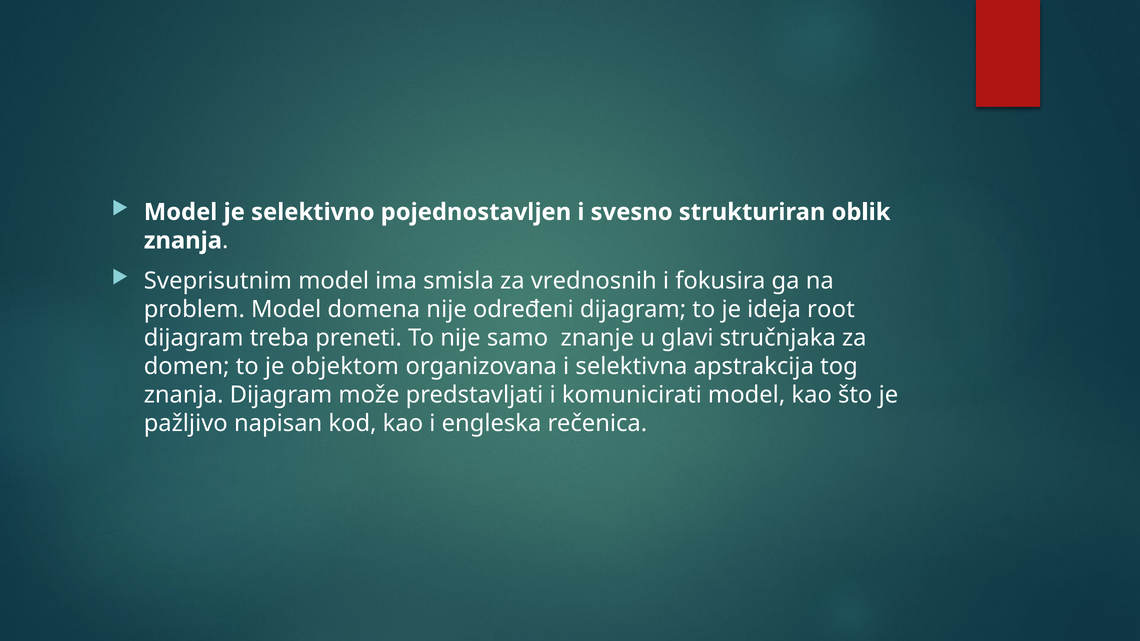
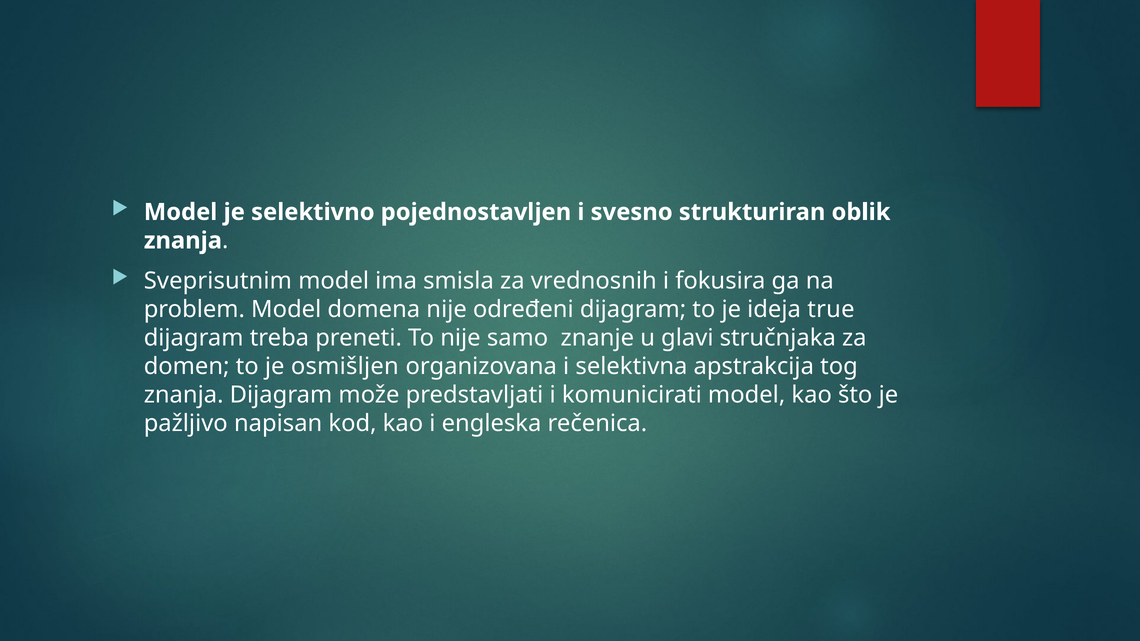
root: root -> true
objektom: objektom -> osmišljen
